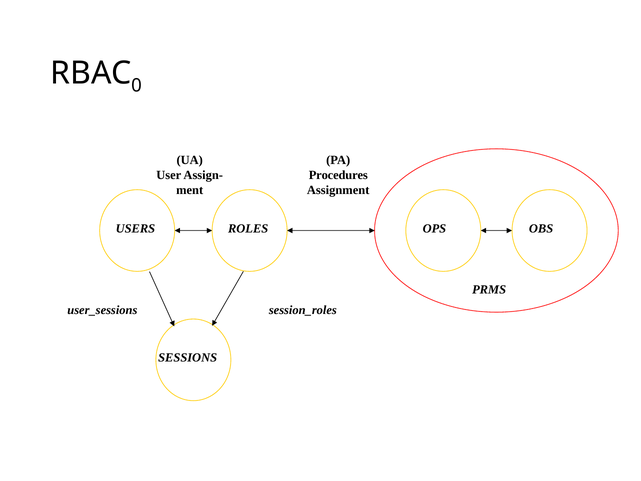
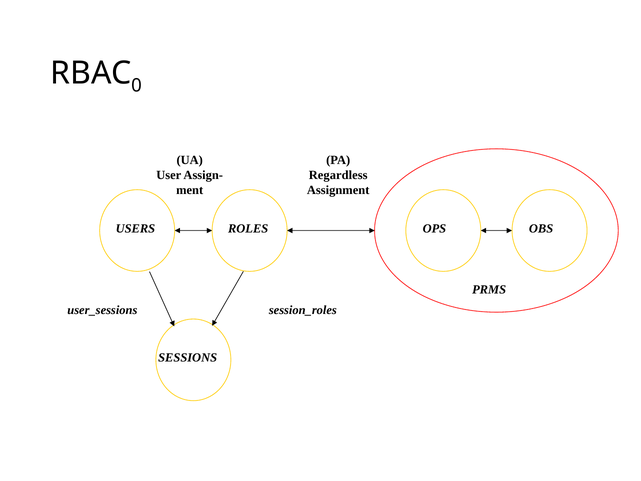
Procedures: Procedures -> Regardless
